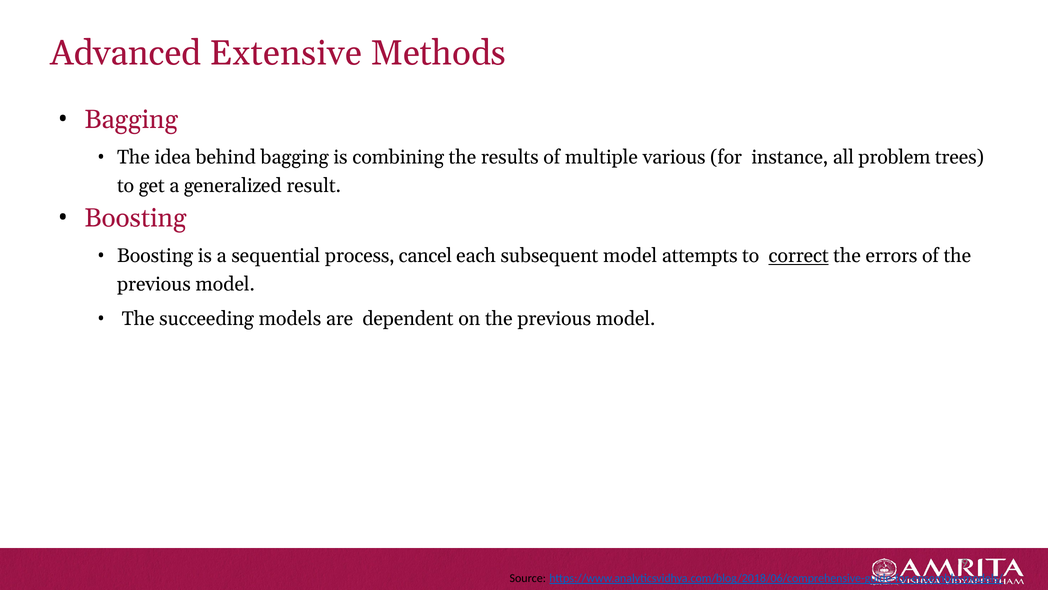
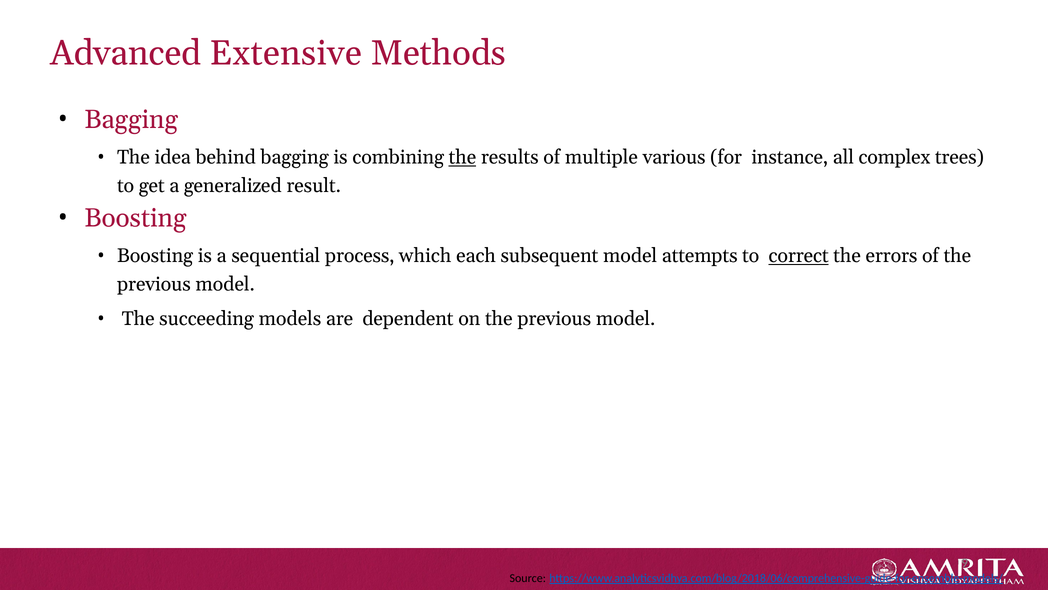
the at (462, 157) underline: none -> present
problem: problem -> complex
cancel: cancel -> which
